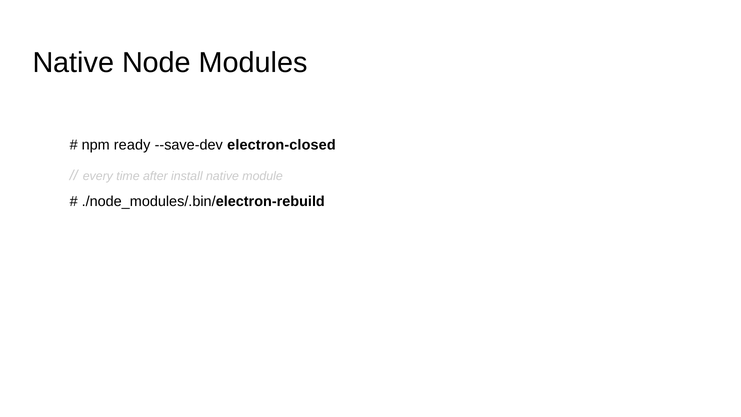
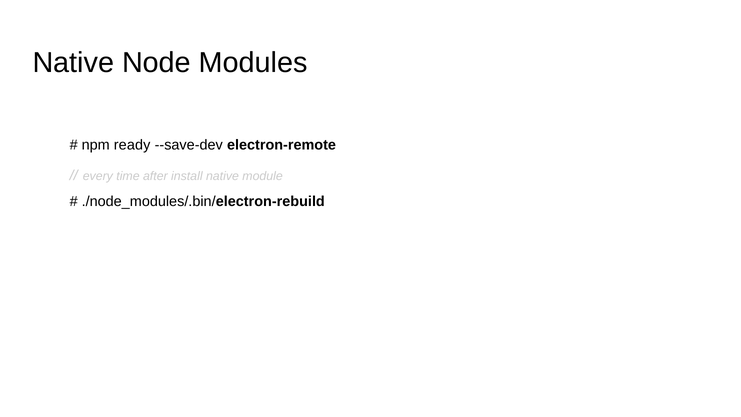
electron-closed: electron-closed -> electron-remote
